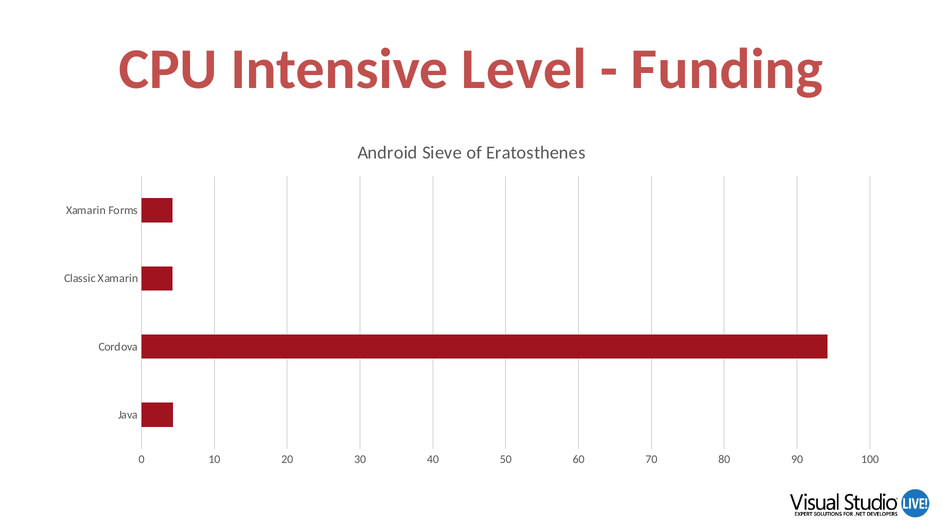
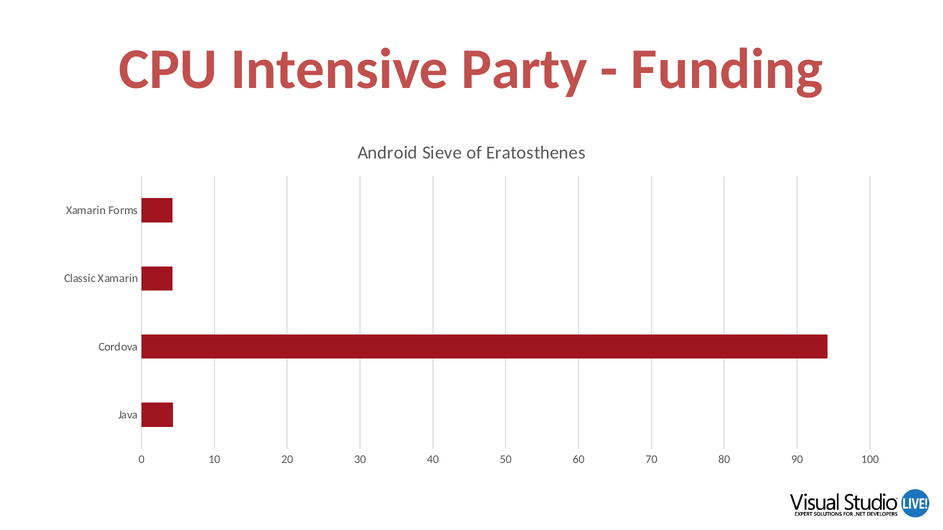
Level: Level -> Party
